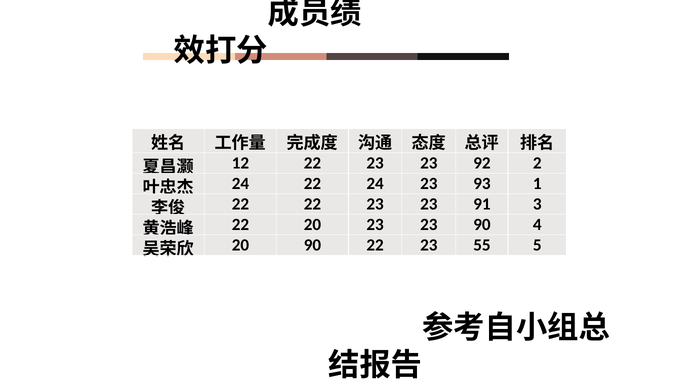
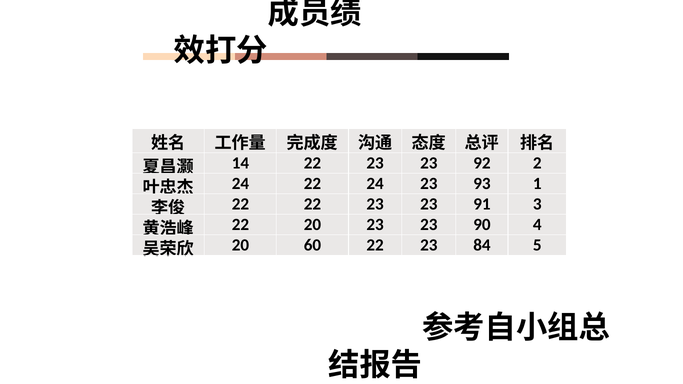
12: 12 -> 14
20 90: 90 -> 60
55: 55 -> 84
